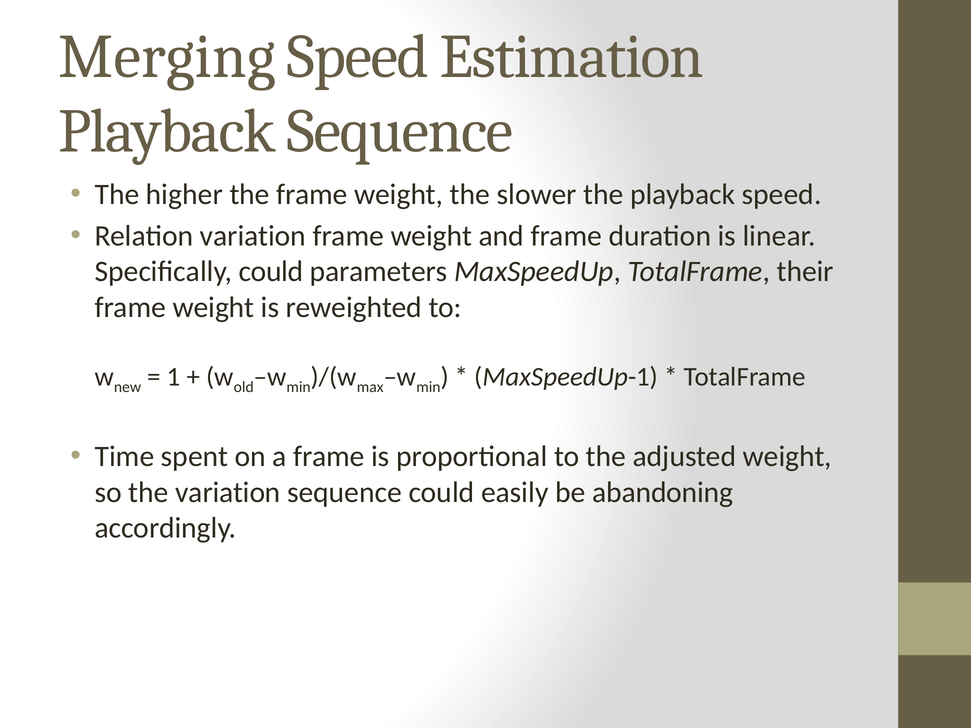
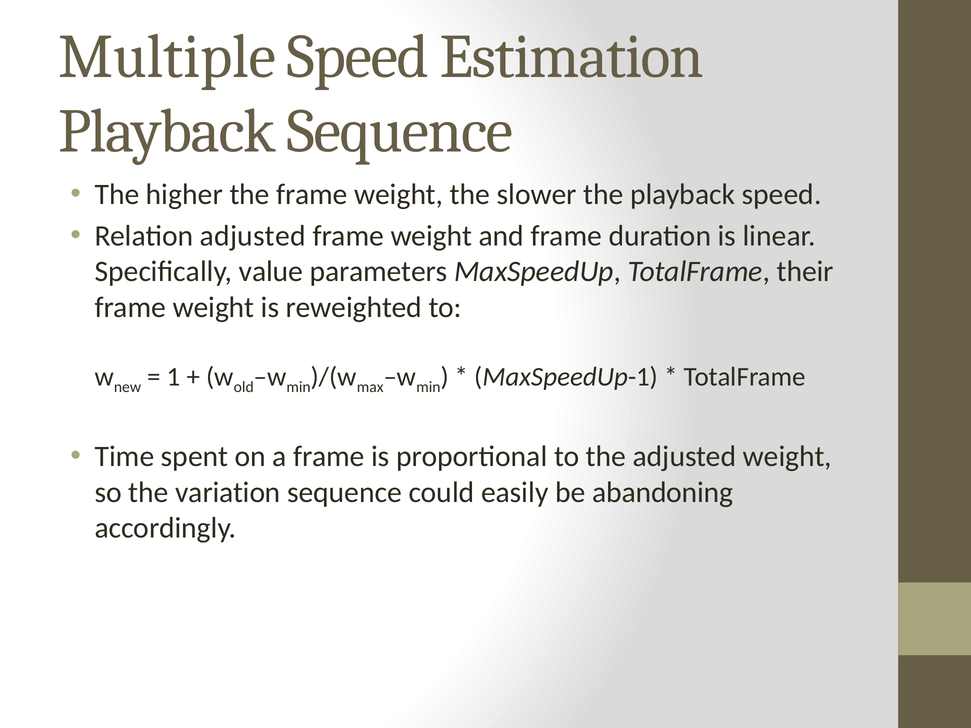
Merging: Merging -> Multiple
Relation variation: variation -> adjusted
Specifically could: could -> value
